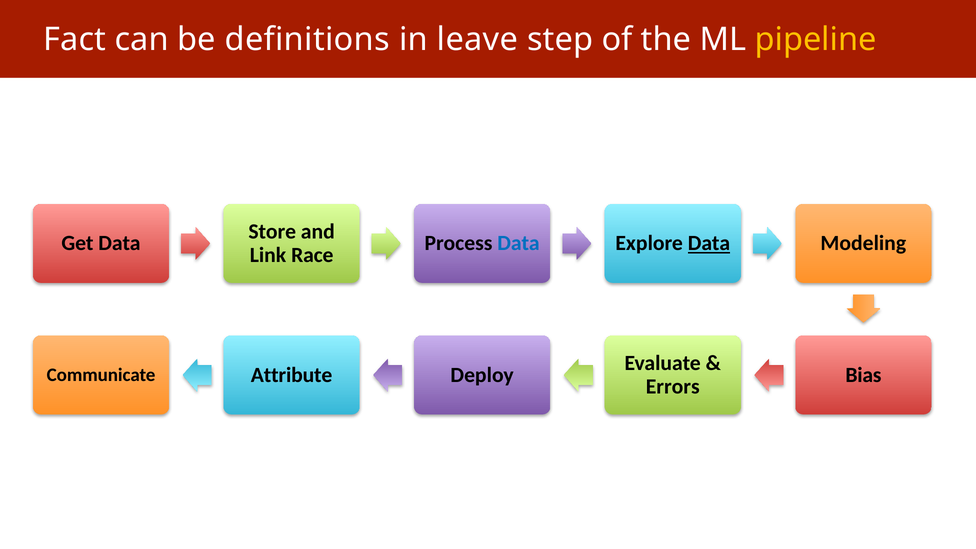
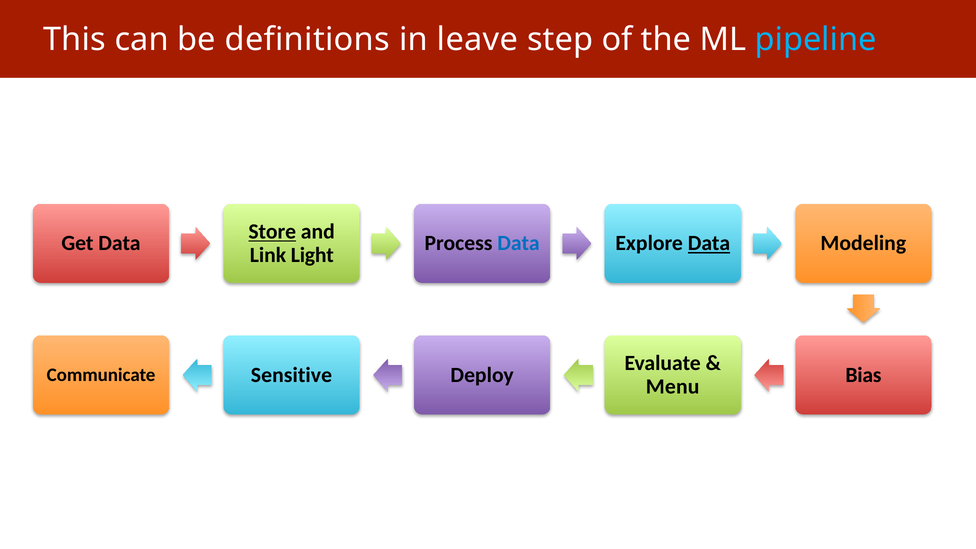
Fact: Fact -> This
pipeline colour: yellow -> light blue
Store underline: none -> present
Race: Race -> Light
Attribute: Attribute -> Sensitive
Errors: Errors -> Menu
